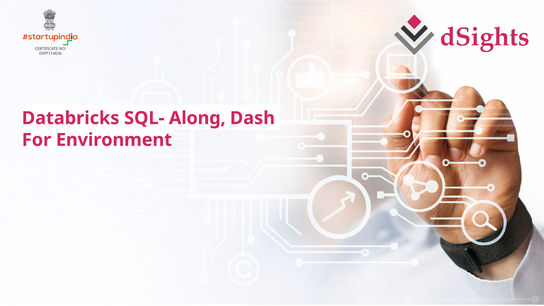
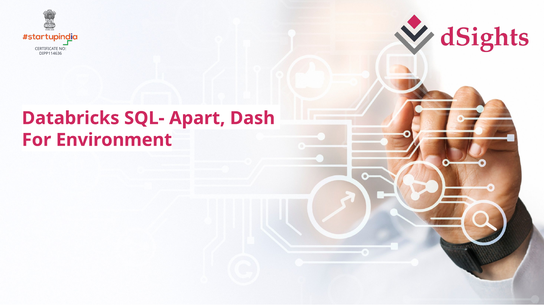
Along: Along -> Apart
